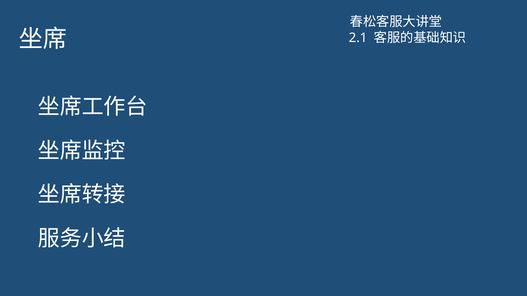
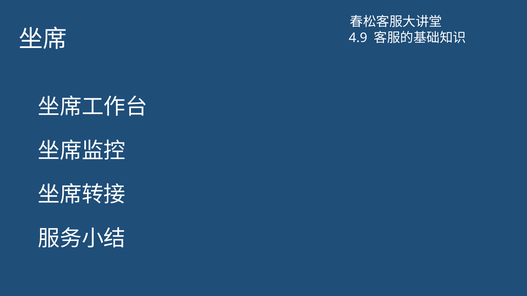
2.1: 2.1 -> 4.9
